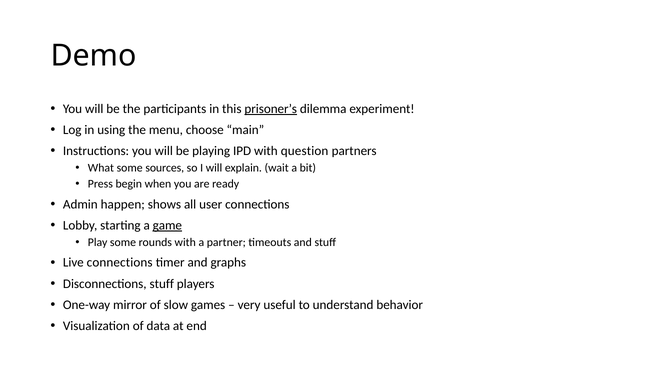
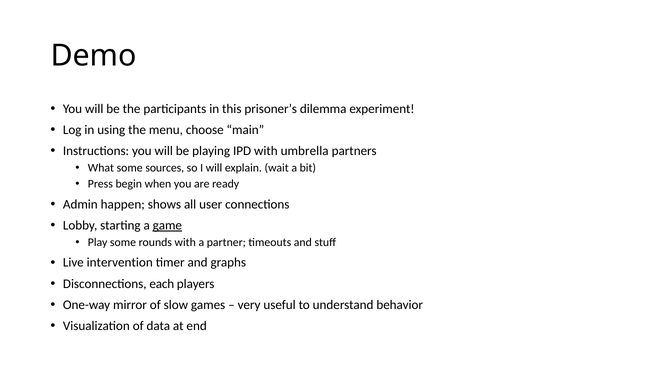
prisoner’s underline: present -> none
question: question -> umbrella
Live connections: connections -> intervention
Disconnections stuff: stuff -> each
